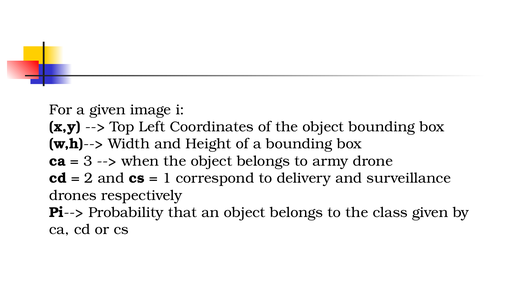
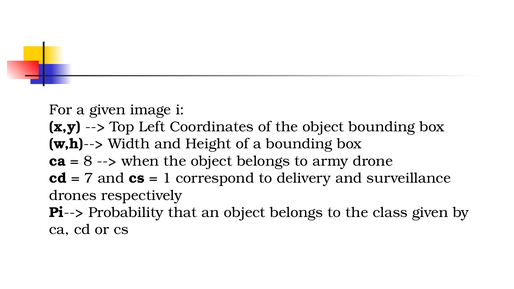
3: 3 -> 8
2: 2 -> 7
